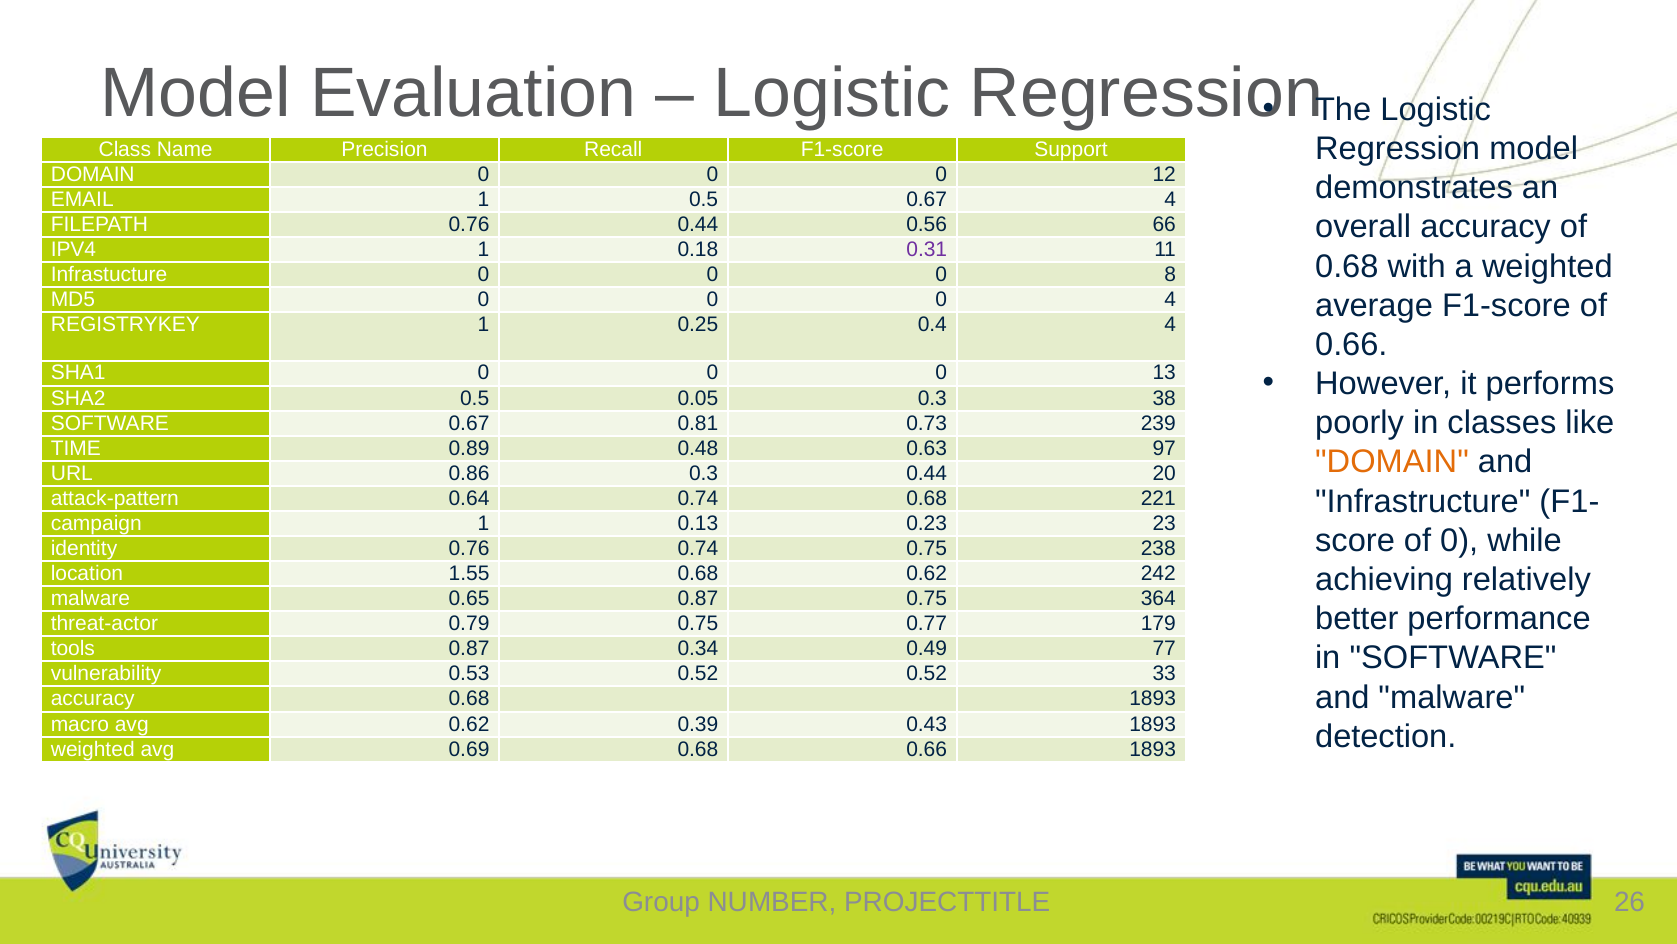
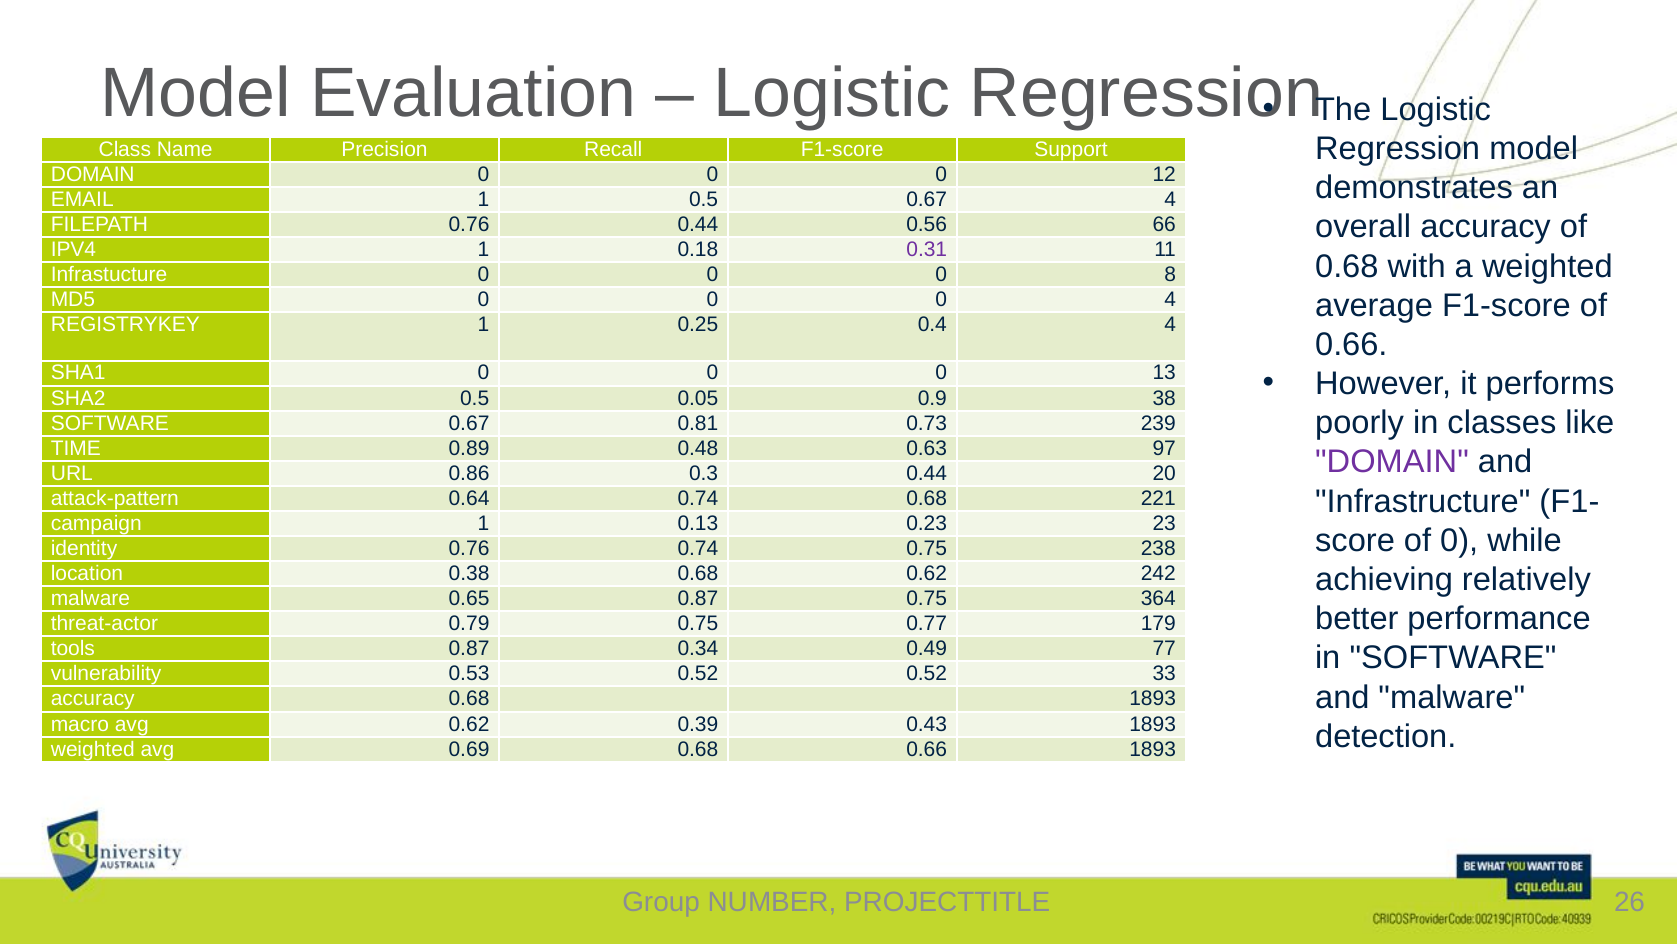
0.05 0.3: 0.3 -> 0.9
DOMAIN at (1392, 462) colour: orange -> purple
1.55: 1.55 -> 0.38
